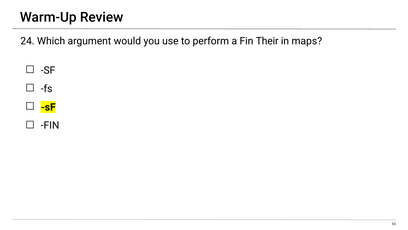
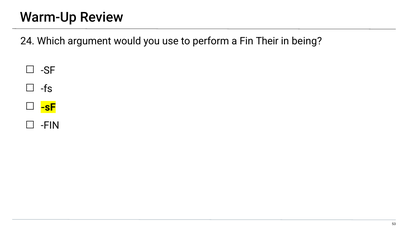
maps: maps -> being
